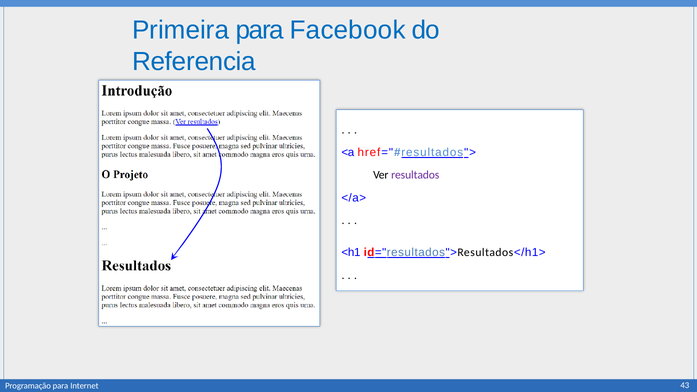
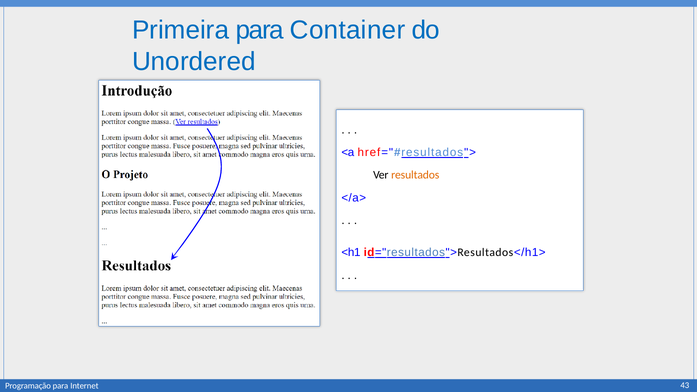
Facebook: Facebook -> Container
Referencia: Referencia -> Unordered
resultados colour: purple -> orange
